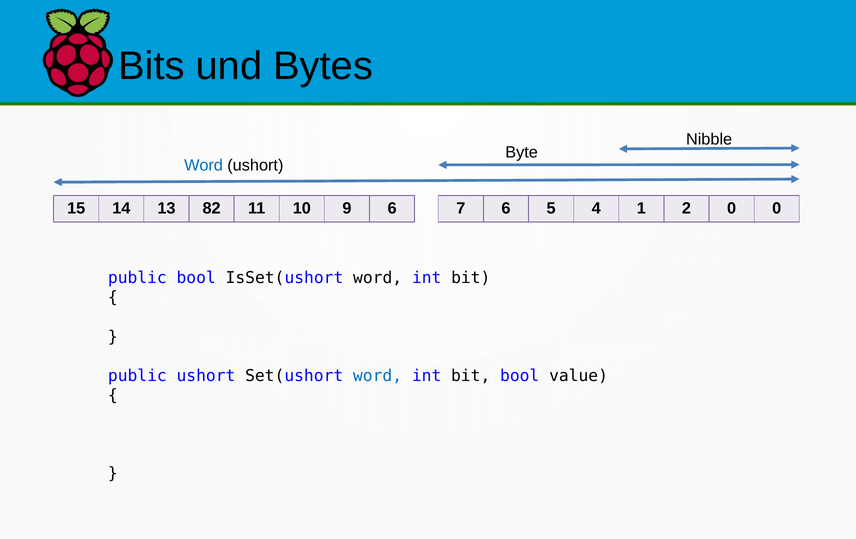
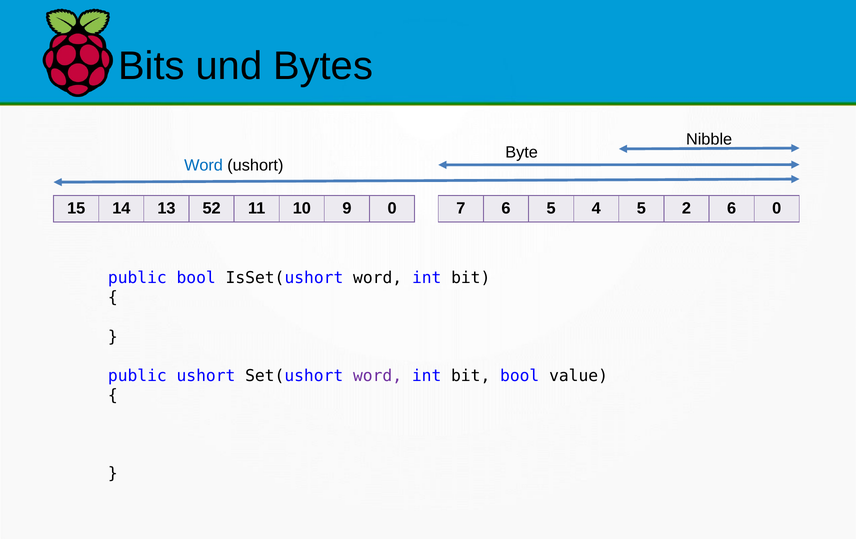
82: 82 -> 52
9 6: 6 -> 0
4 1: 1 -> 5
2 0: 0 -> 6
word at (378, 376) colour: blue -> purple
